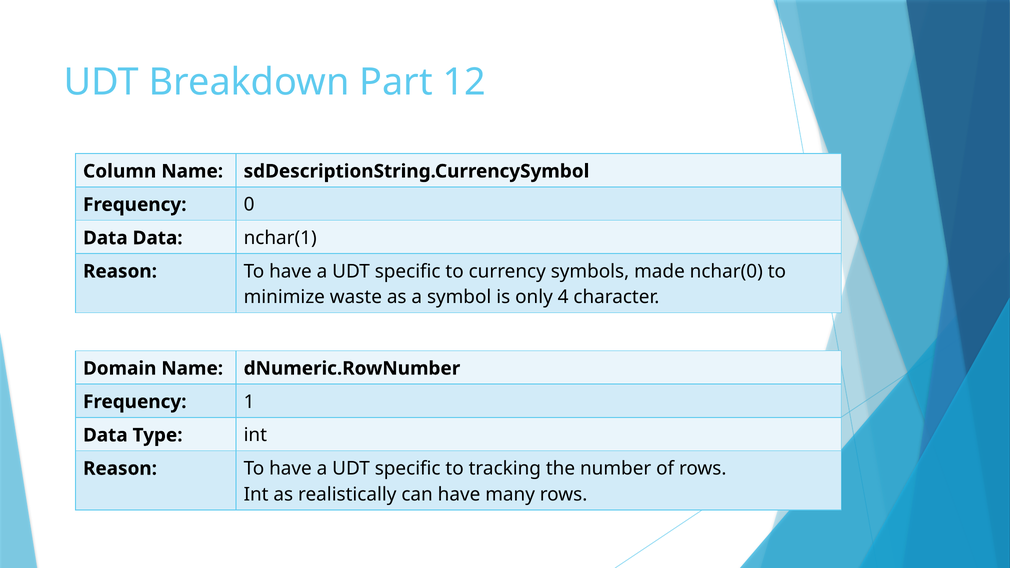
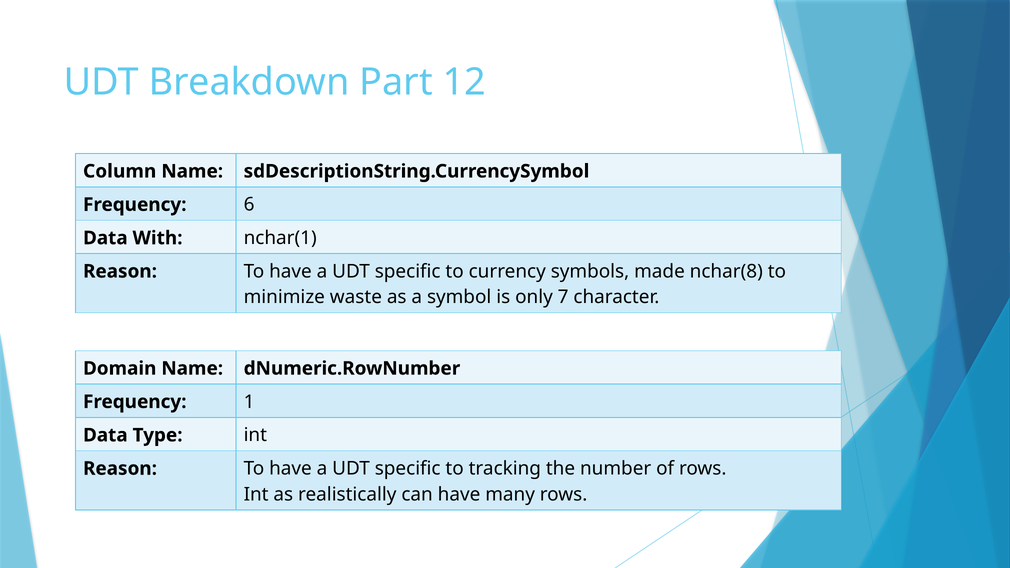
0: 0 -> 6
Data Data: Data -> With
nchar(0: nchar(0 -> nchar(8
4: 4 -> 7
